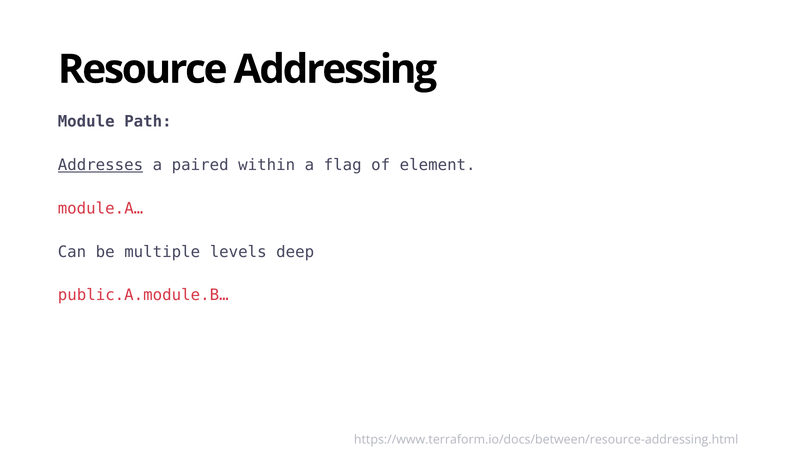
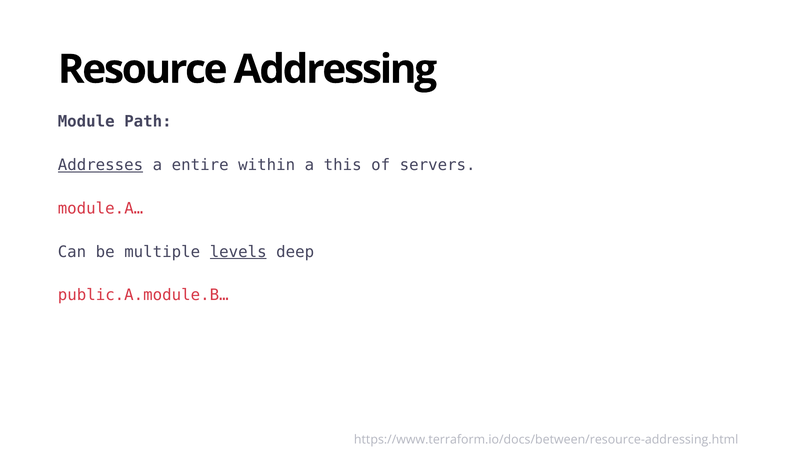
paired: paired -> entire
flag: flag -> this
element: element -> servers
levels underline: none -> present
